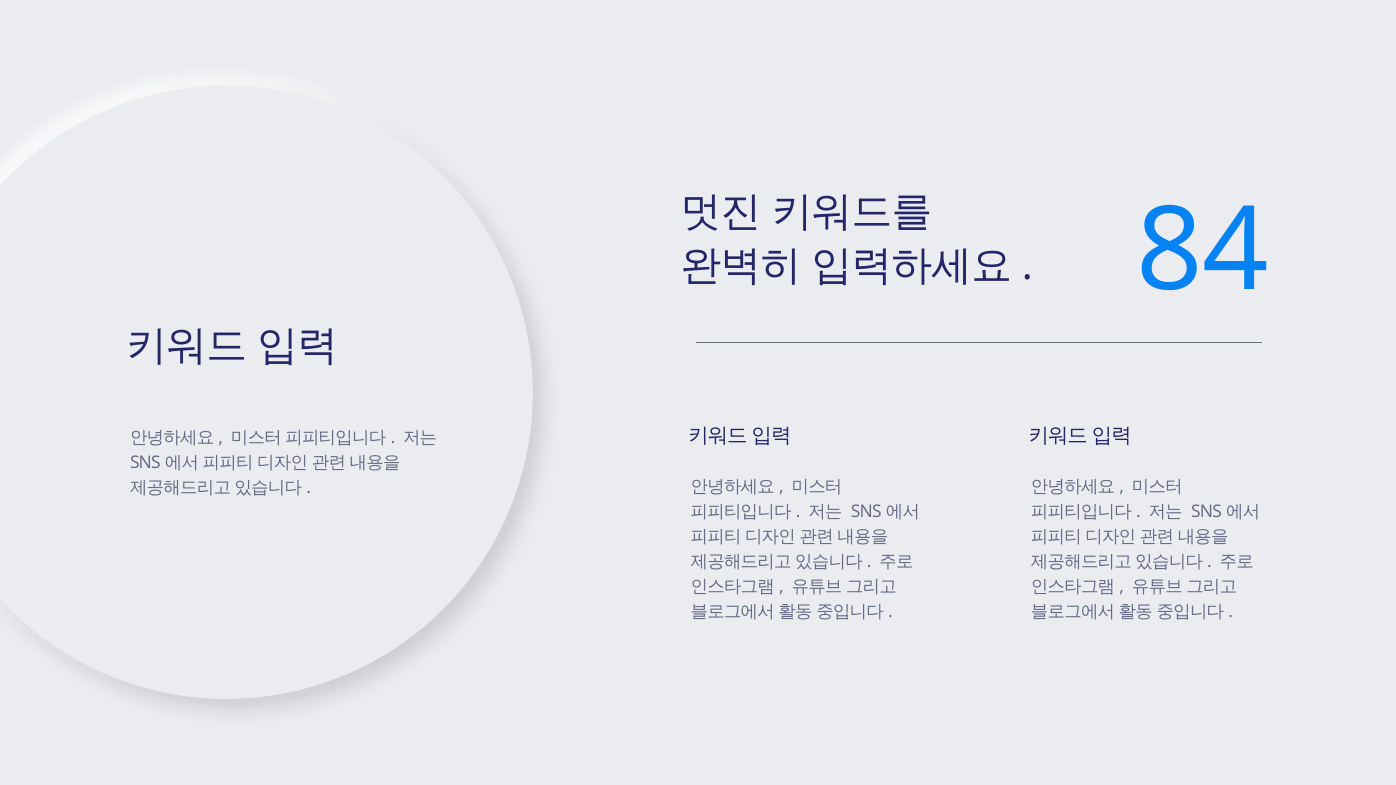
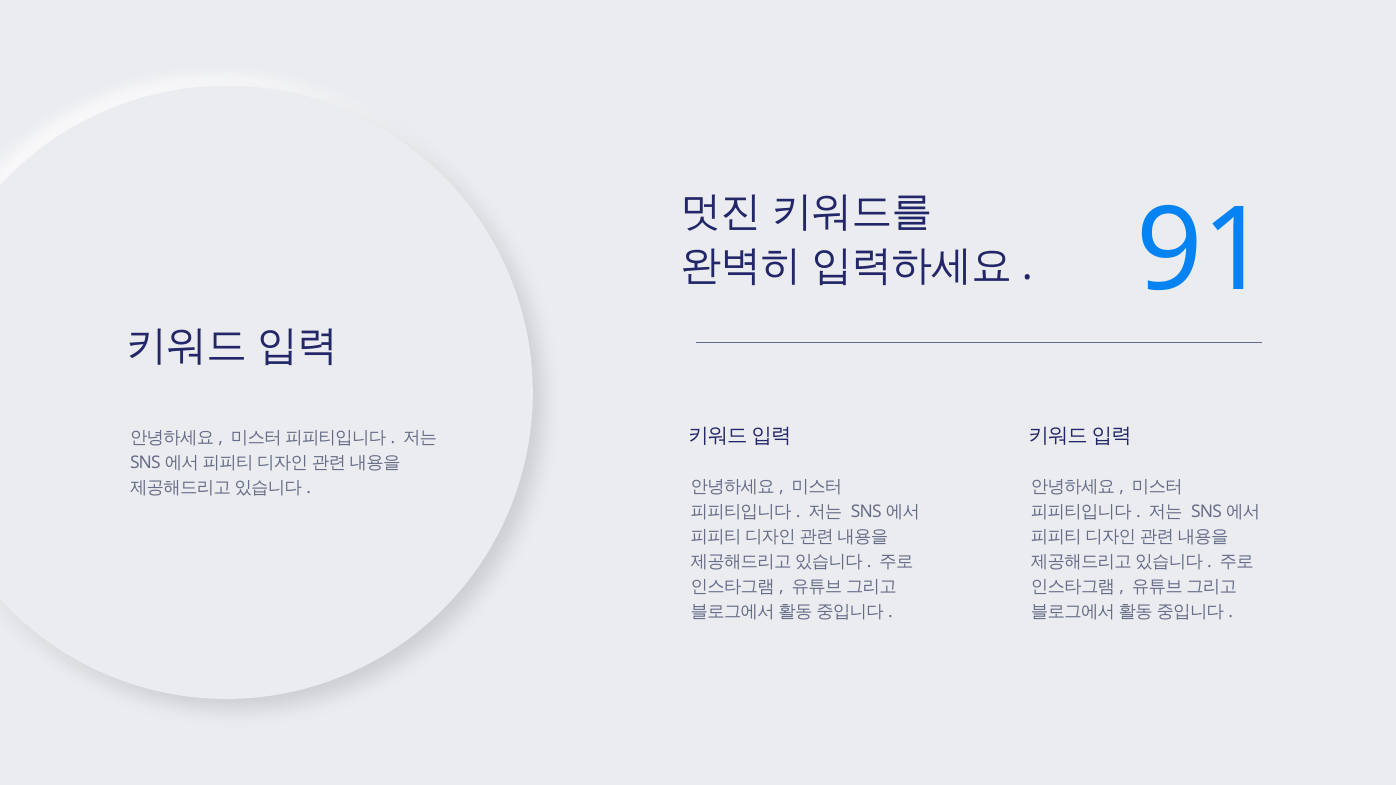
84: 84 -> 91
